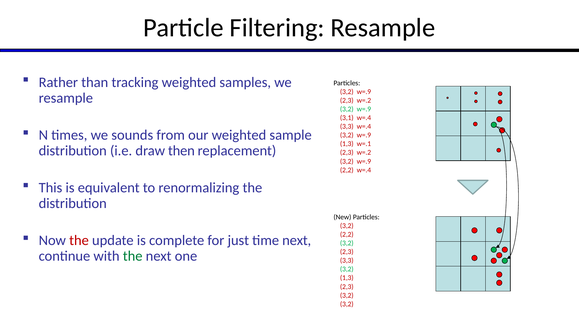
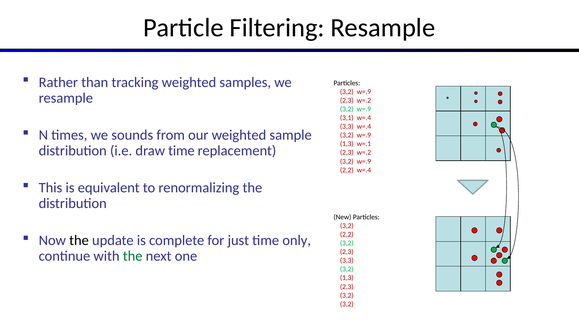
draw then: then -> time
the at (79, 240) colour: red -> black
time next: next -> only
